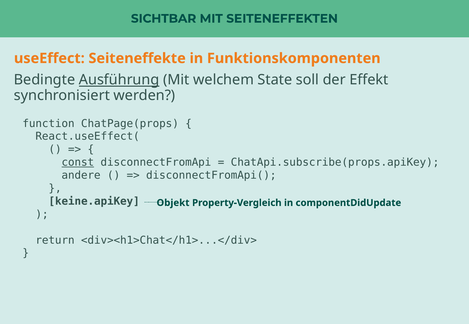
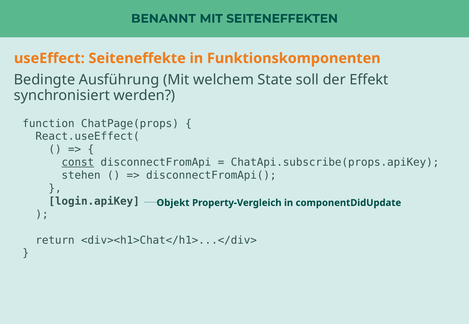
SICHTBAR: SICHTBAR -> BENANNT
Ausführung underline: present -> none
andere: andere -> stehen
keine.apiKey: keine.apiKey -> login.apiKey
